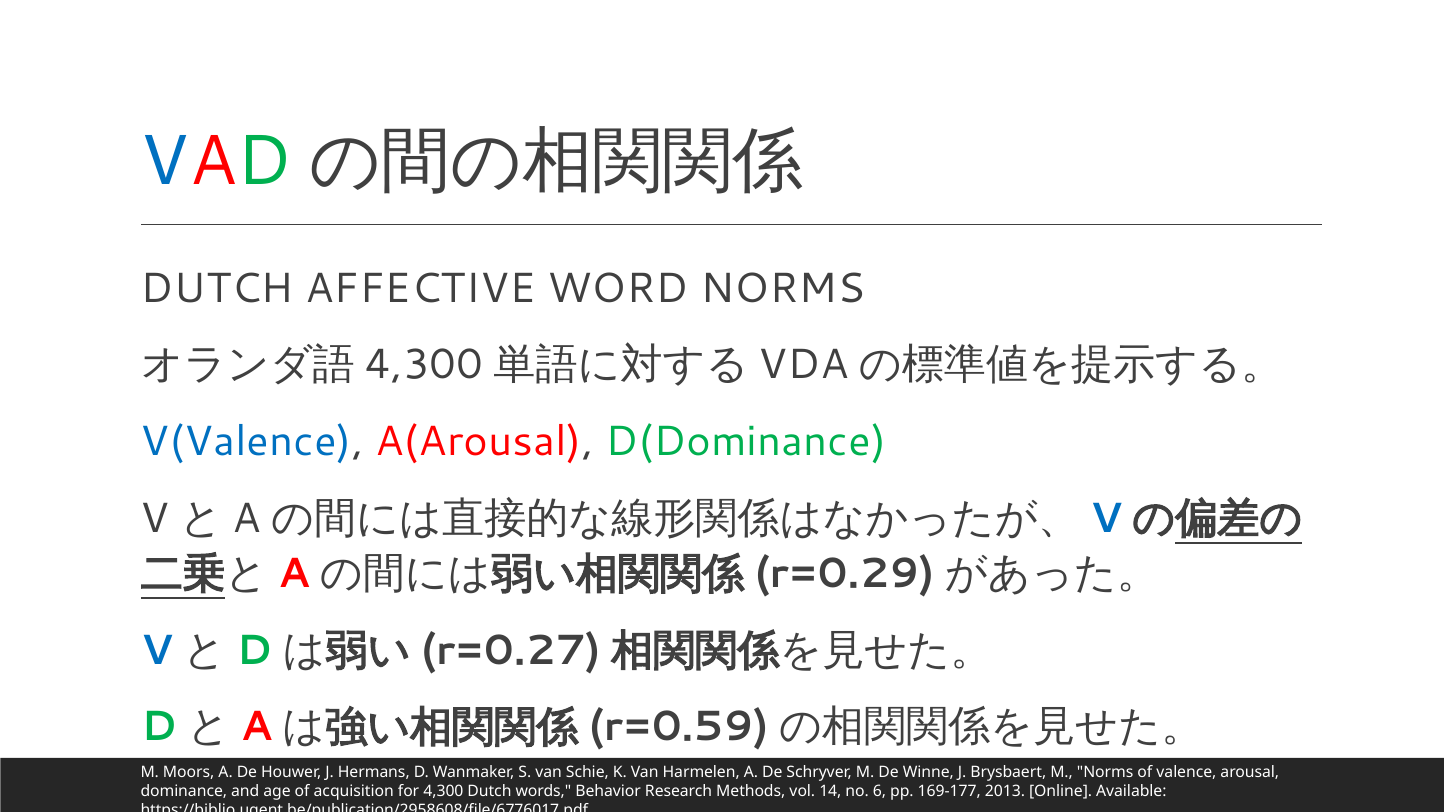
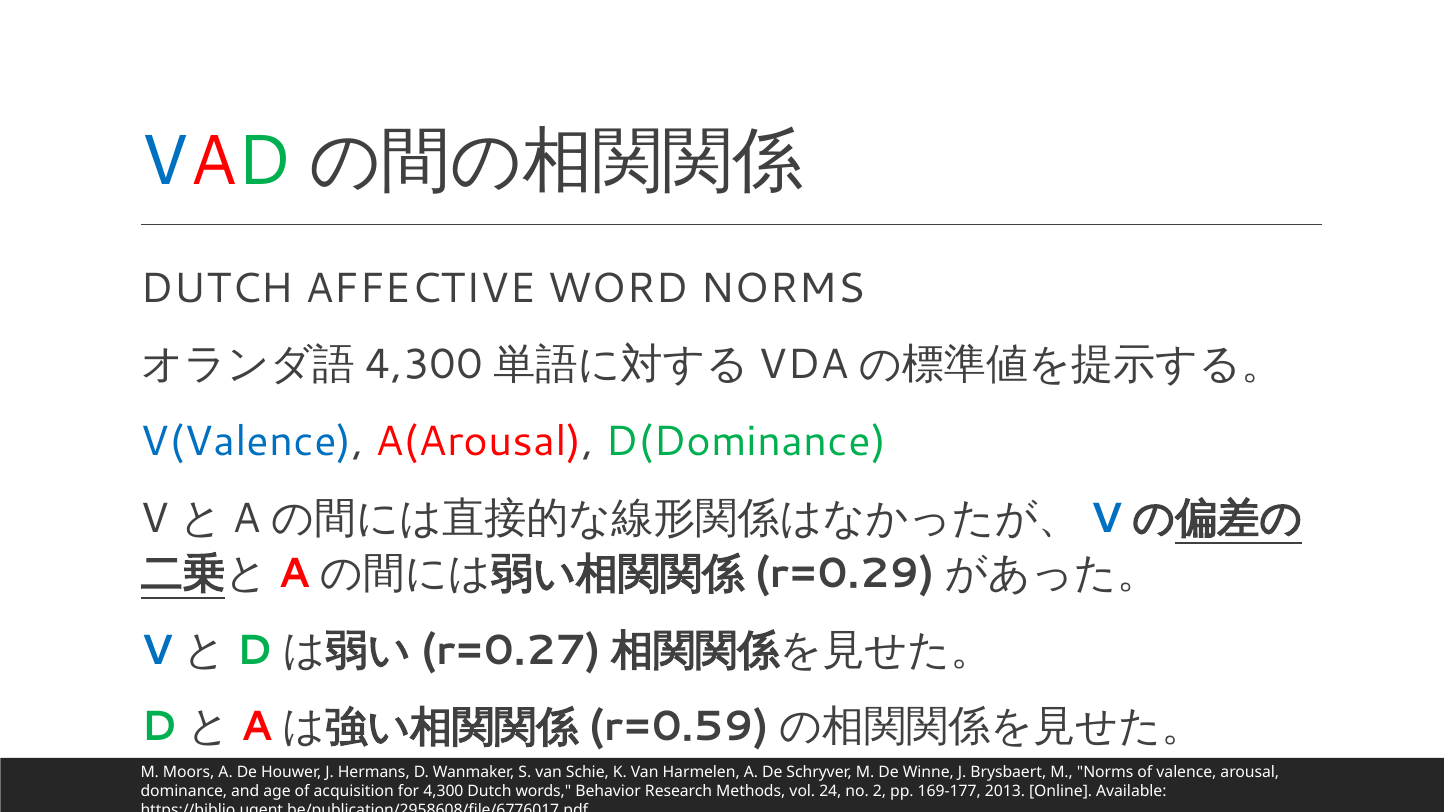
14: 14 -> 24
6: 6 -> 2
